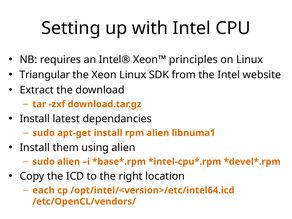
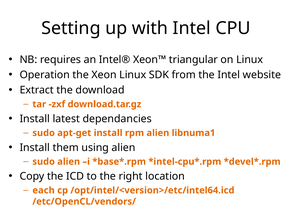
principles: principles -> triangular
Triangular: Triangular -> Operation
